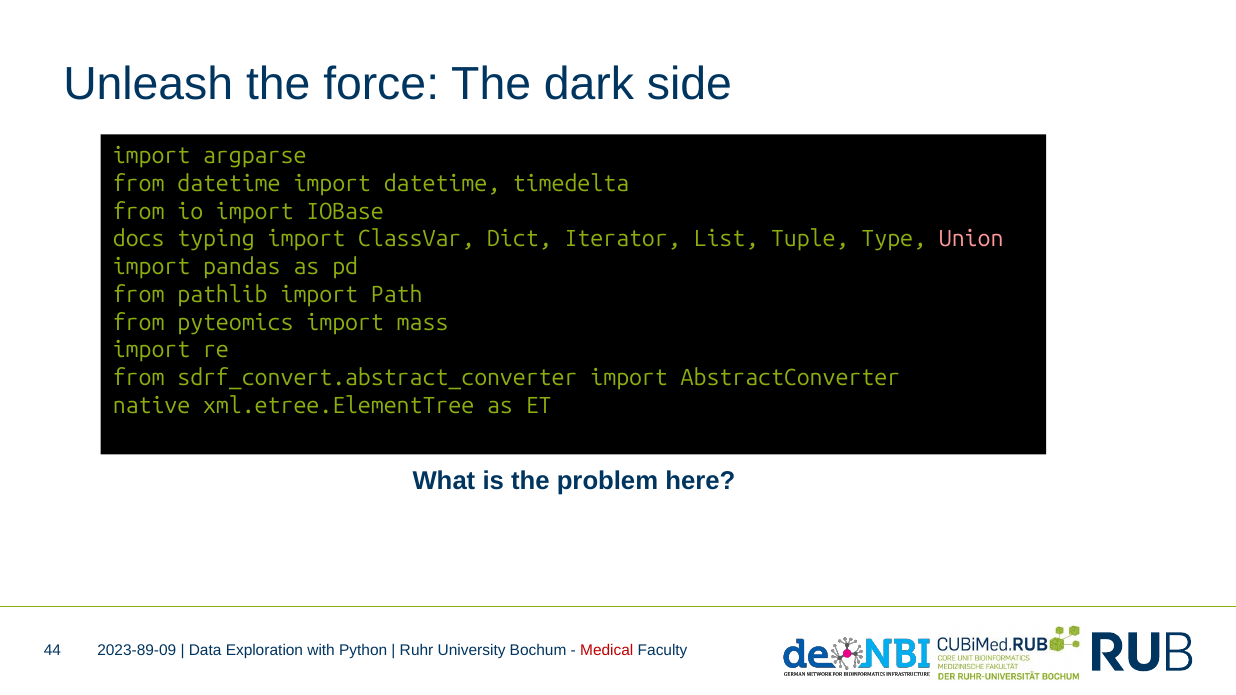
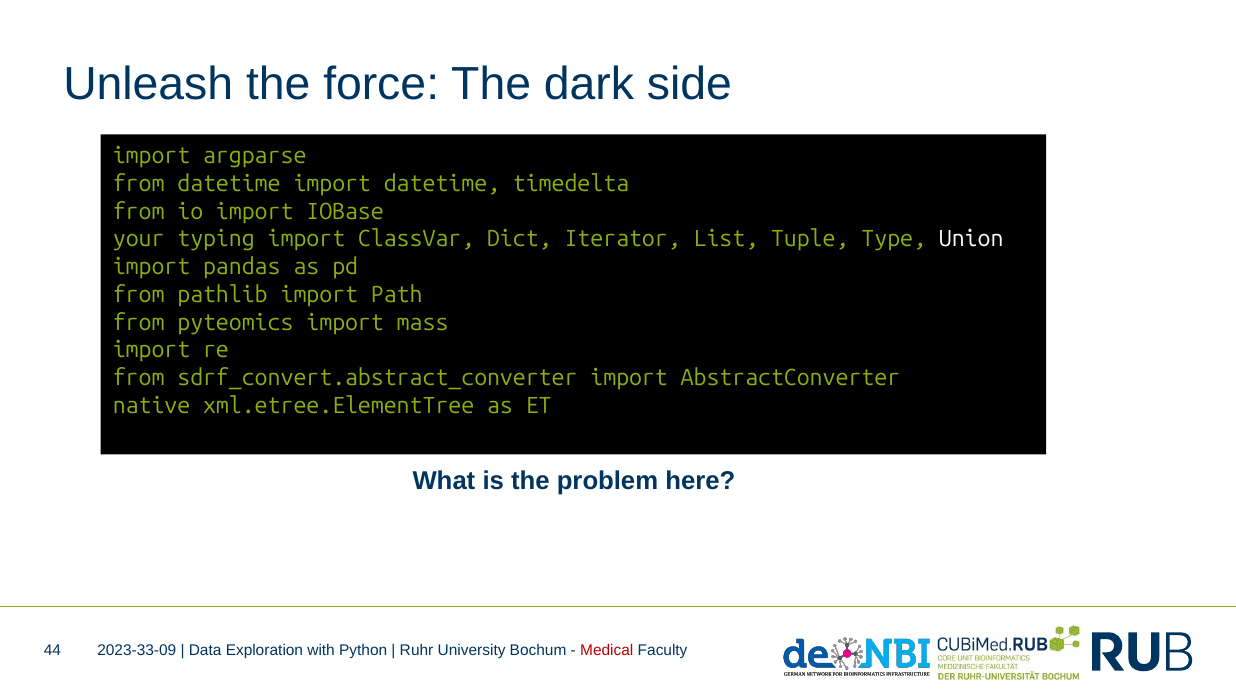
docs: docs -> your
Union colour: pink -> white
2023-89-09: 2023-89-09 -> 2023-33-09
